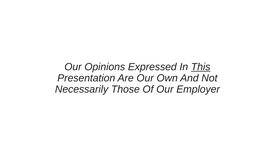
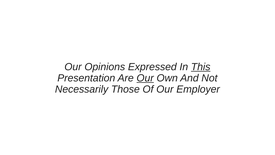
Our at (145, 78) underline: none -> present
